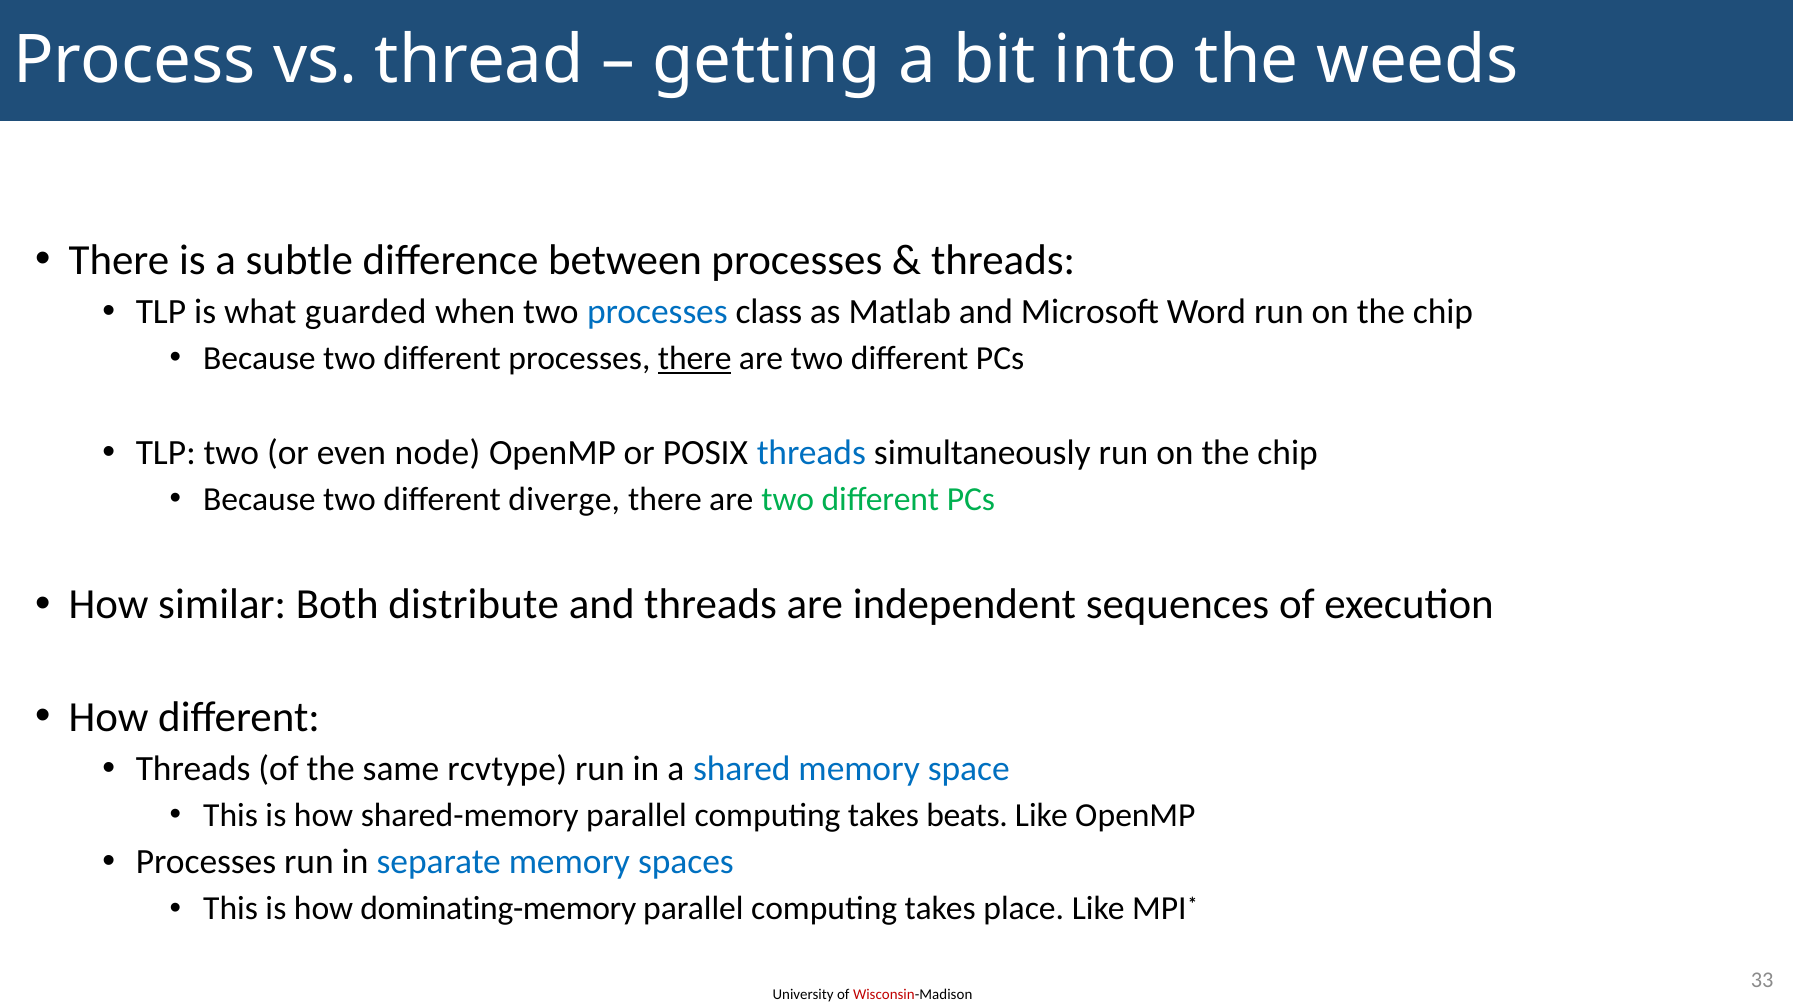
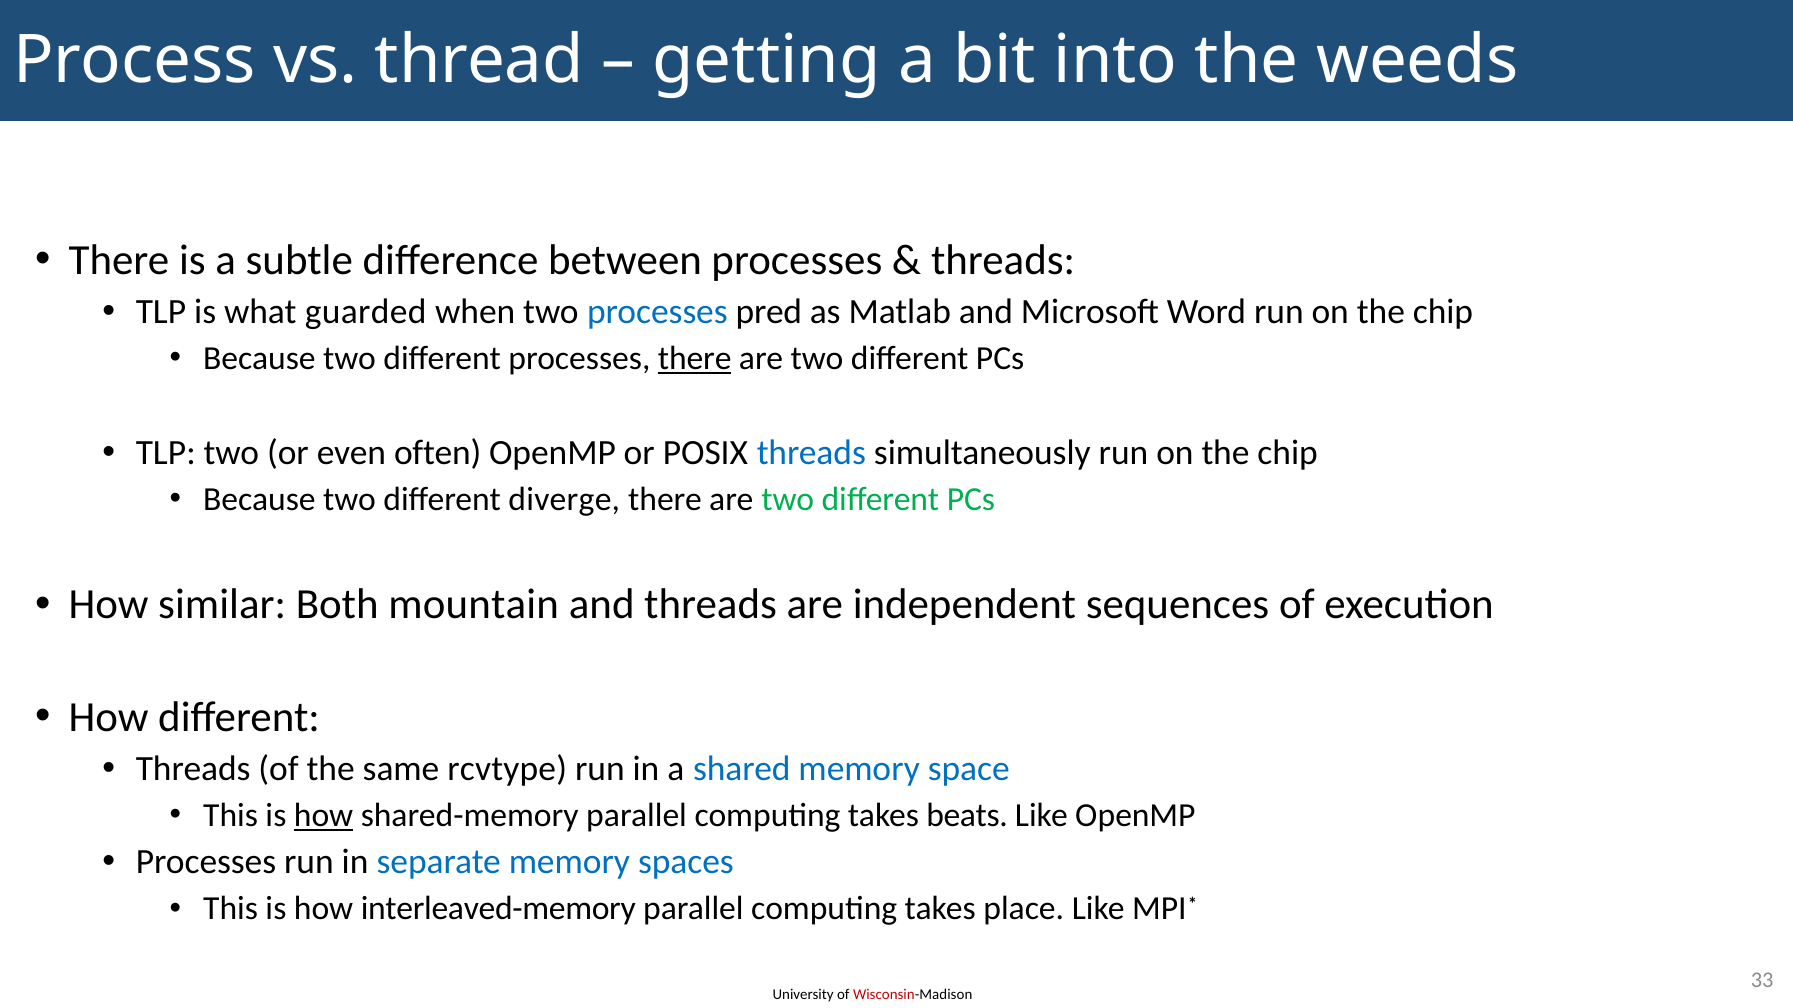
class: class -> pred
node: node -> often
distribute: distribute -> mountain
how at (324, 816) underline: none -> present
dominating-memory: dominating-memory -> interleaved-memory
